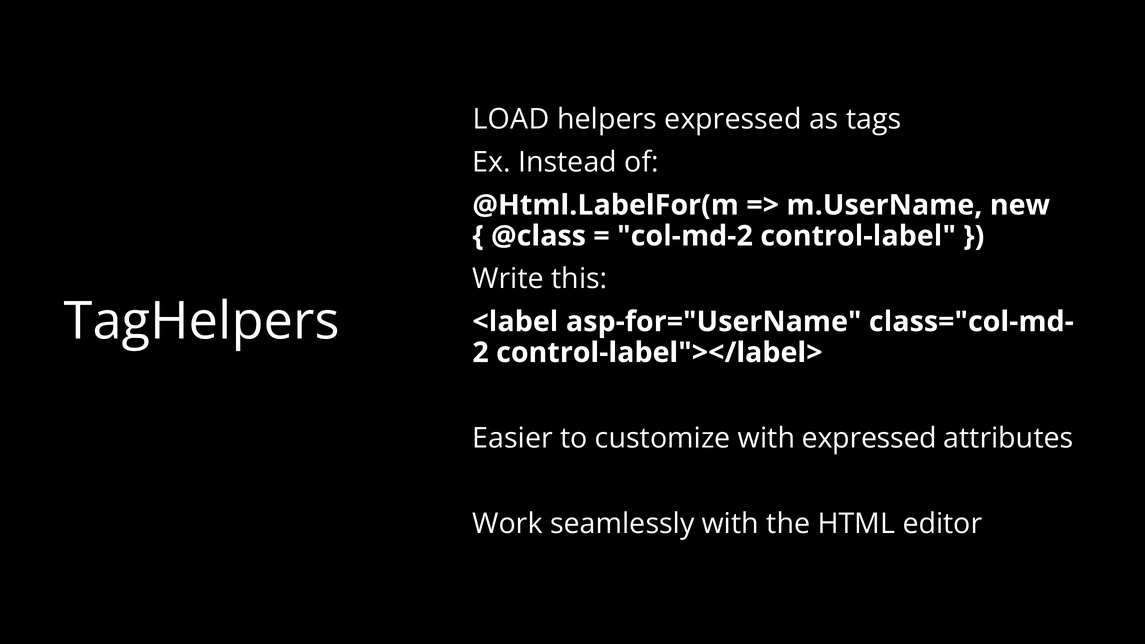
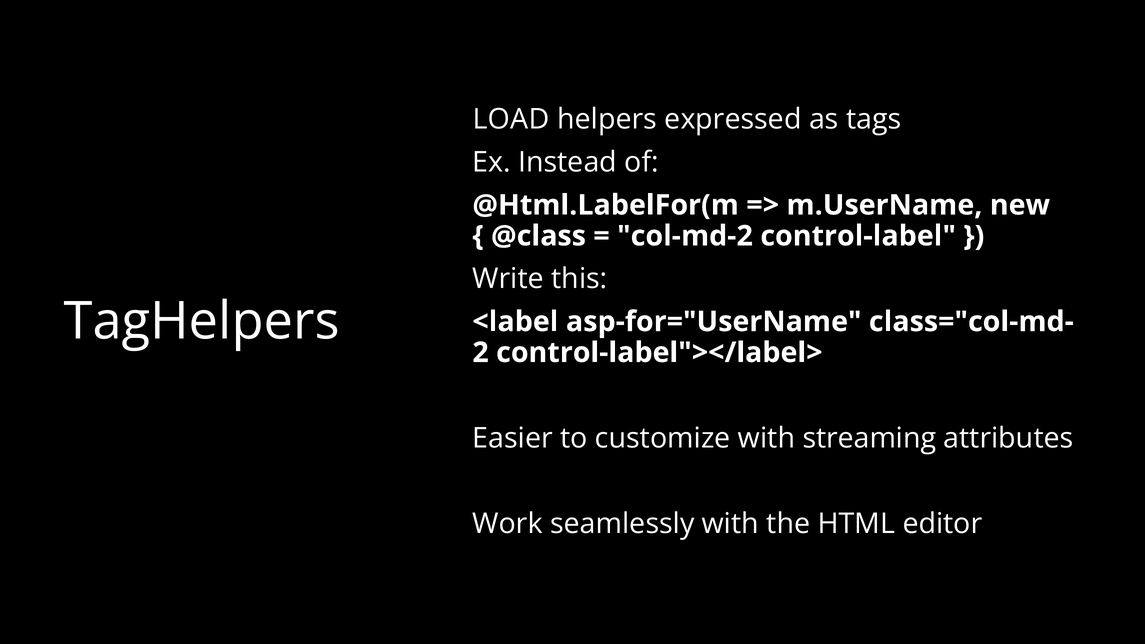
with expressed: expressed -> streaming
